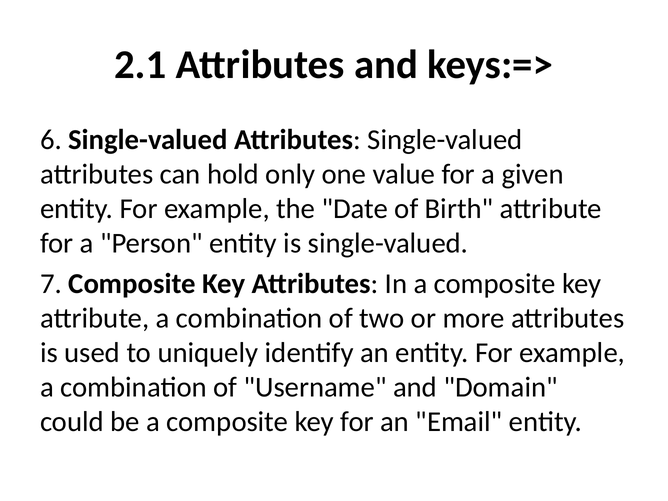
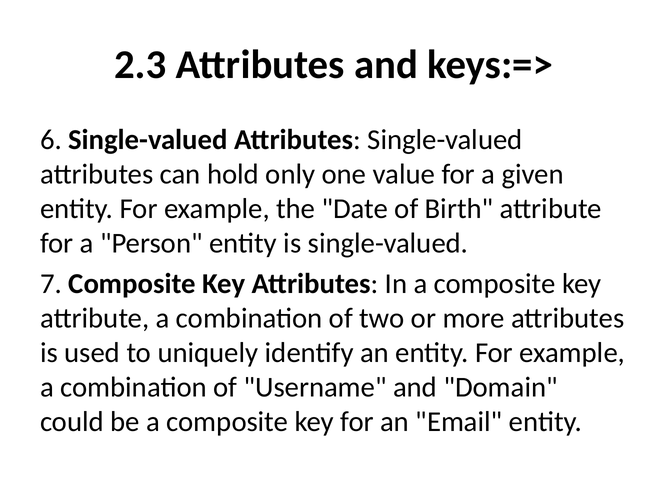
2.1: 2.1 -> 2.3
